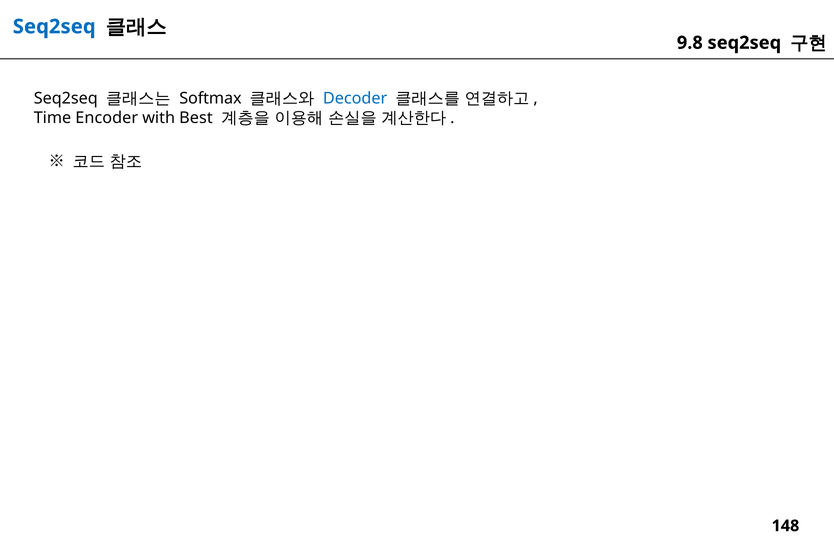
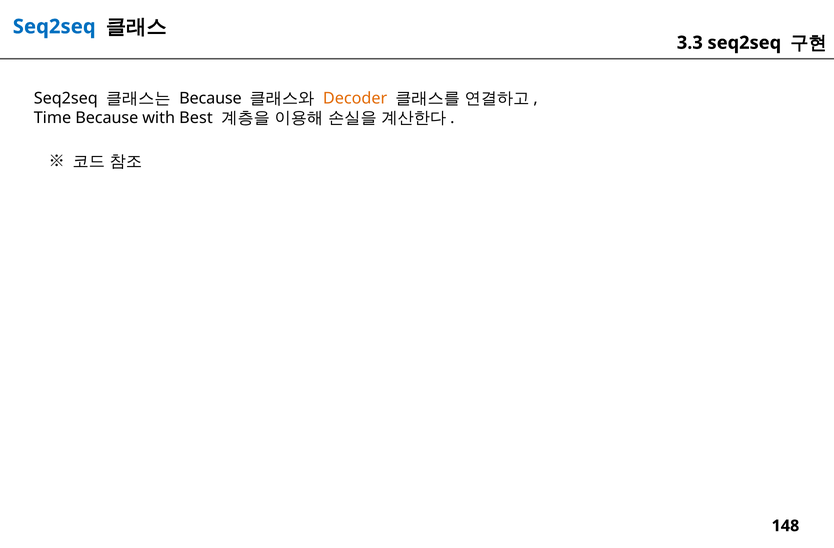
9.8: 9.8 -> 3.3
Softmax at (210, 98): Softmax -> Because
Decoder colour: blue -> orange
Time Encoder: Encoder -> Because
